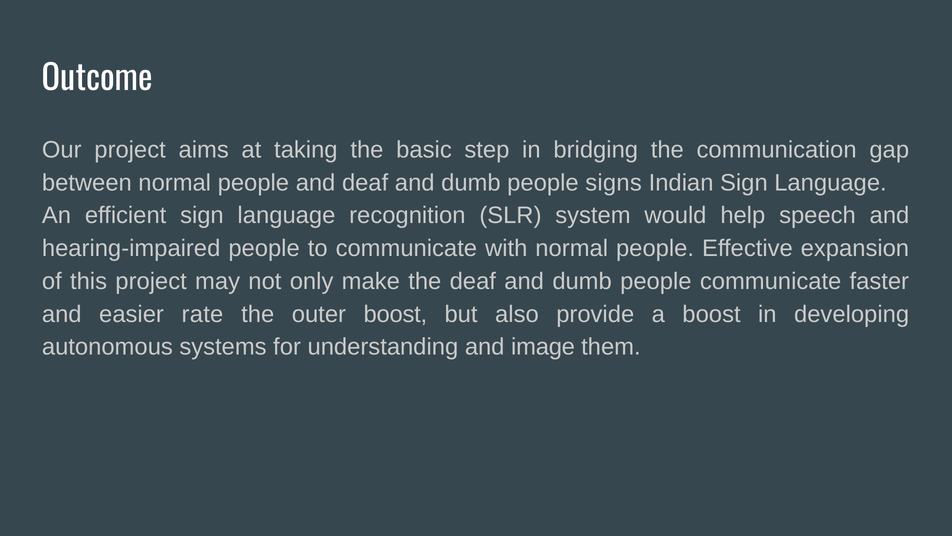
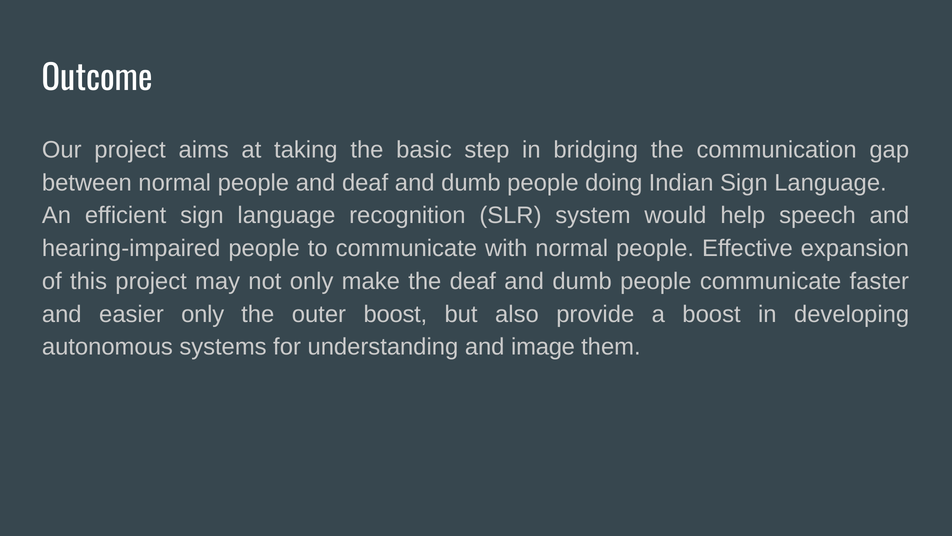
signs: signs -> doing
easier rate: rate -> only
